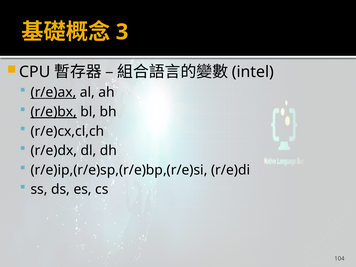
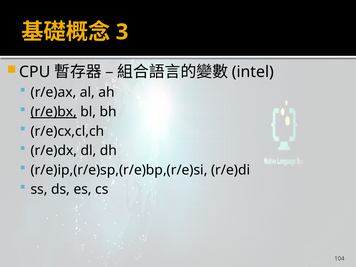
r/e)ax underline: present -> none
